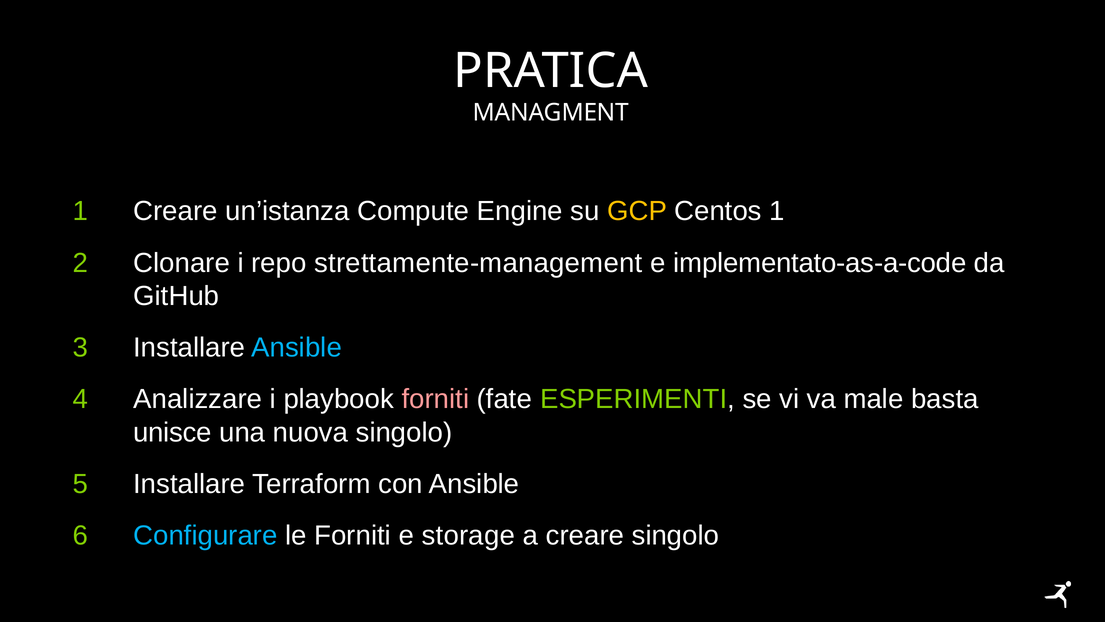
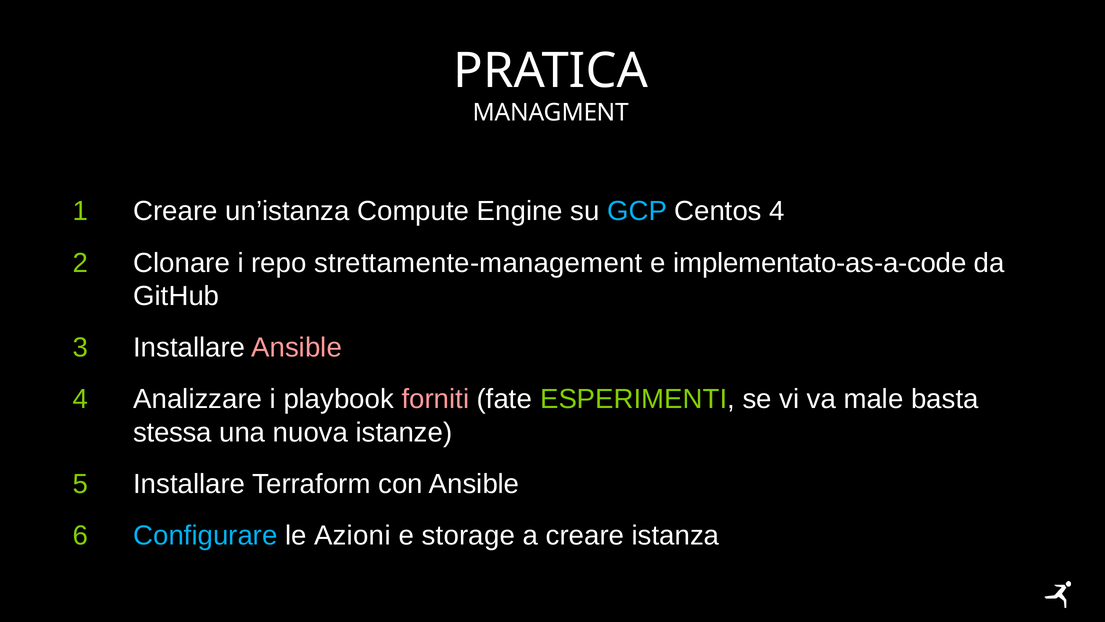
GCP colour: yellow -> light blue
Centos 1: 1 -> 4
Ansible at (297, 347) colour: light blue -> pink
unisce: unisce -> stessa
nuova singolo: singolo -> istanze
le Forniti: Forniti -> Azioni
creare singolo: singolo -> istanza
